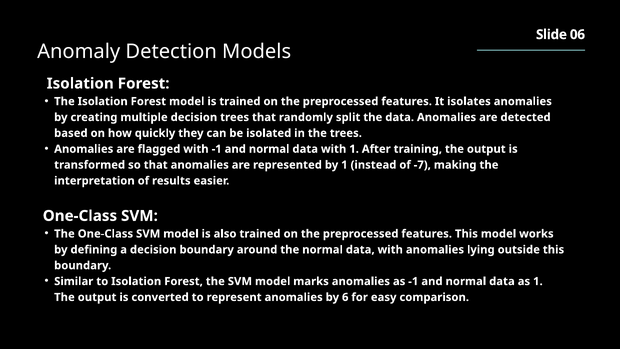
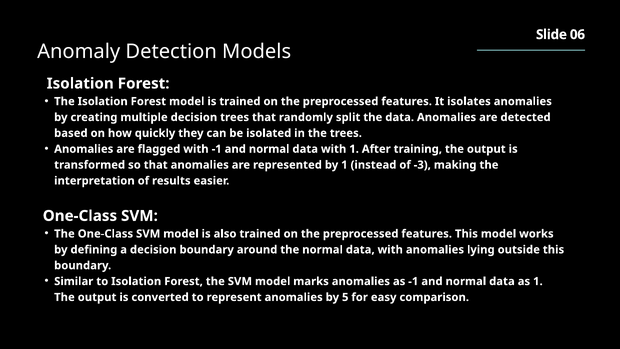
-7: -7 -> -3
6: 6 -> 5
